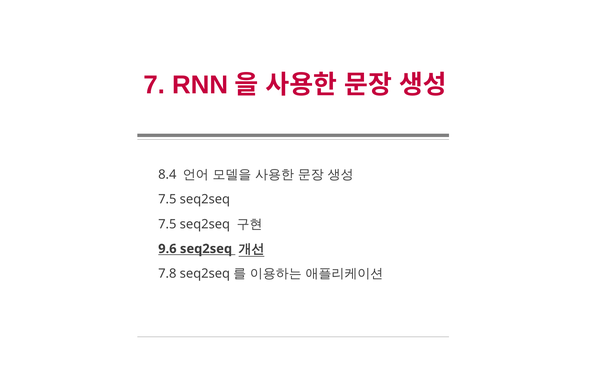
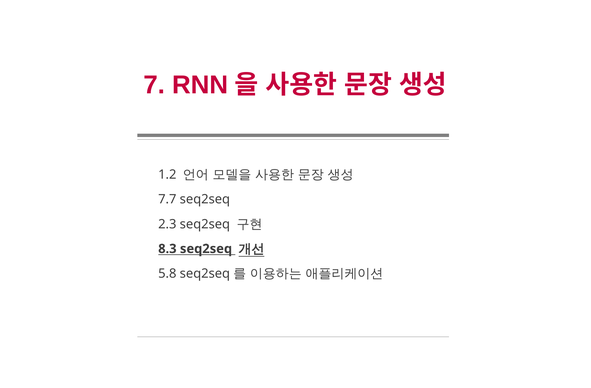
8.4: 8.4 -> 1.2
7.5 at (167, 199): 7.5 -> 7.7
7.5 at (167, 224): 7.5 -> 2.3
9.6: 9.6 -> 8.3
7.8: 7.8 -> 5.8
